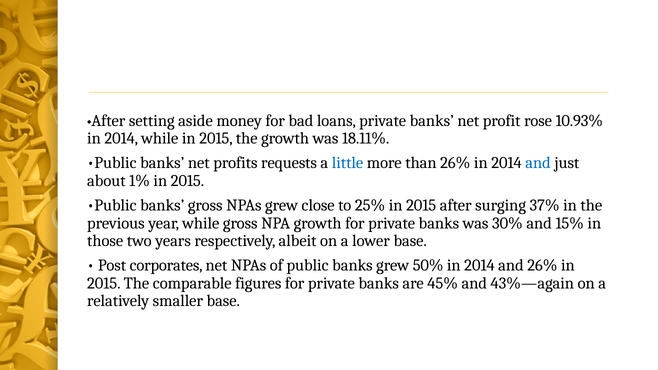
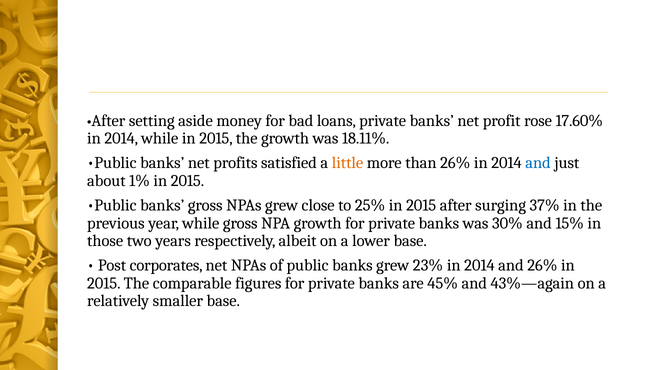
10.93%: 10.93% -> 17.60%
requests: requests -> satisfied
little colour: blue -> orange
50%: 50% -> 23%
